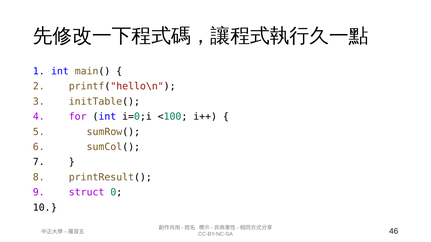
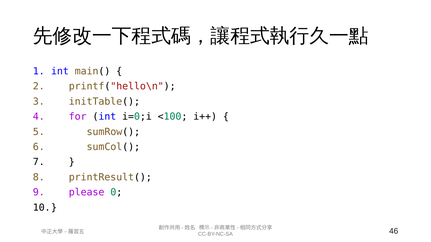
struct: struct -> please
